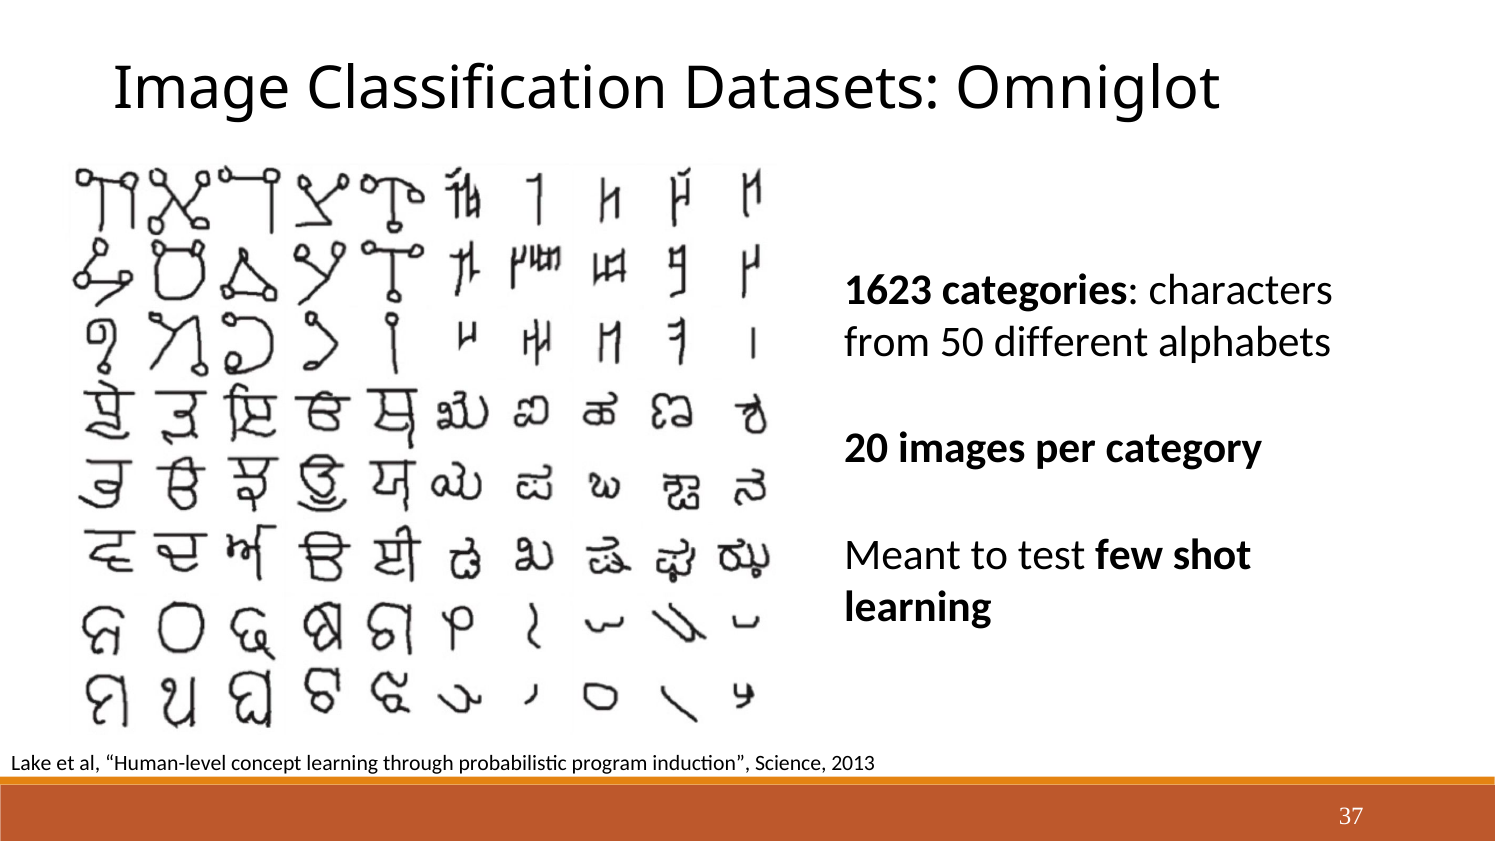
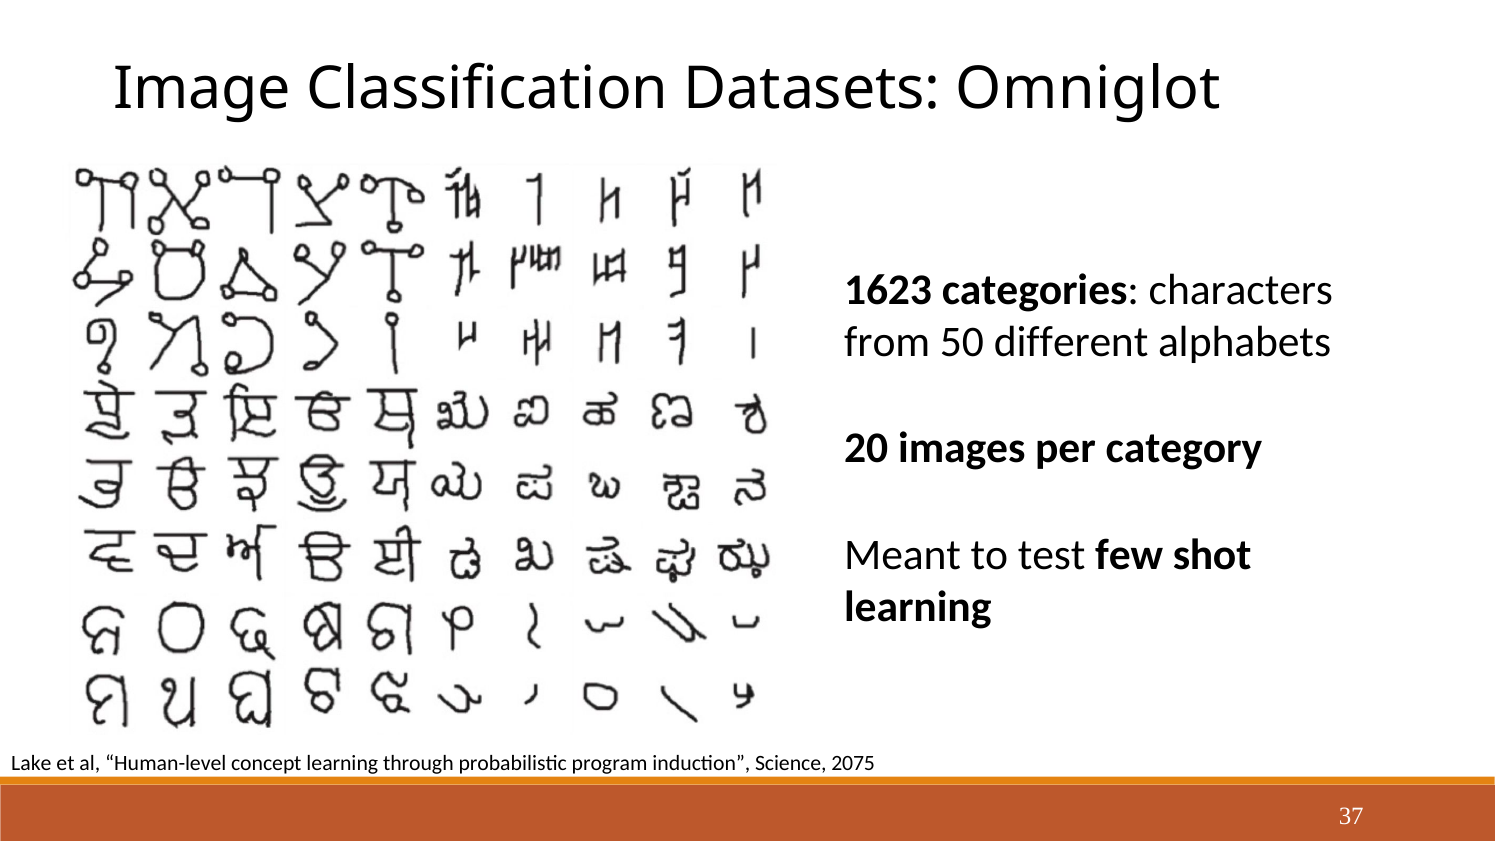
2013: 2013 -> 2075
